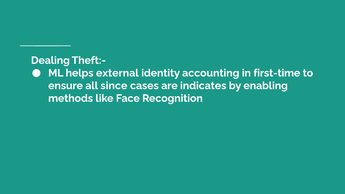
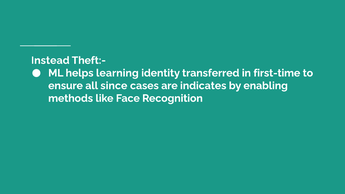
Dealing: Dealing -> Instead
external: external -> learning
accounting: accounting -> transferred
